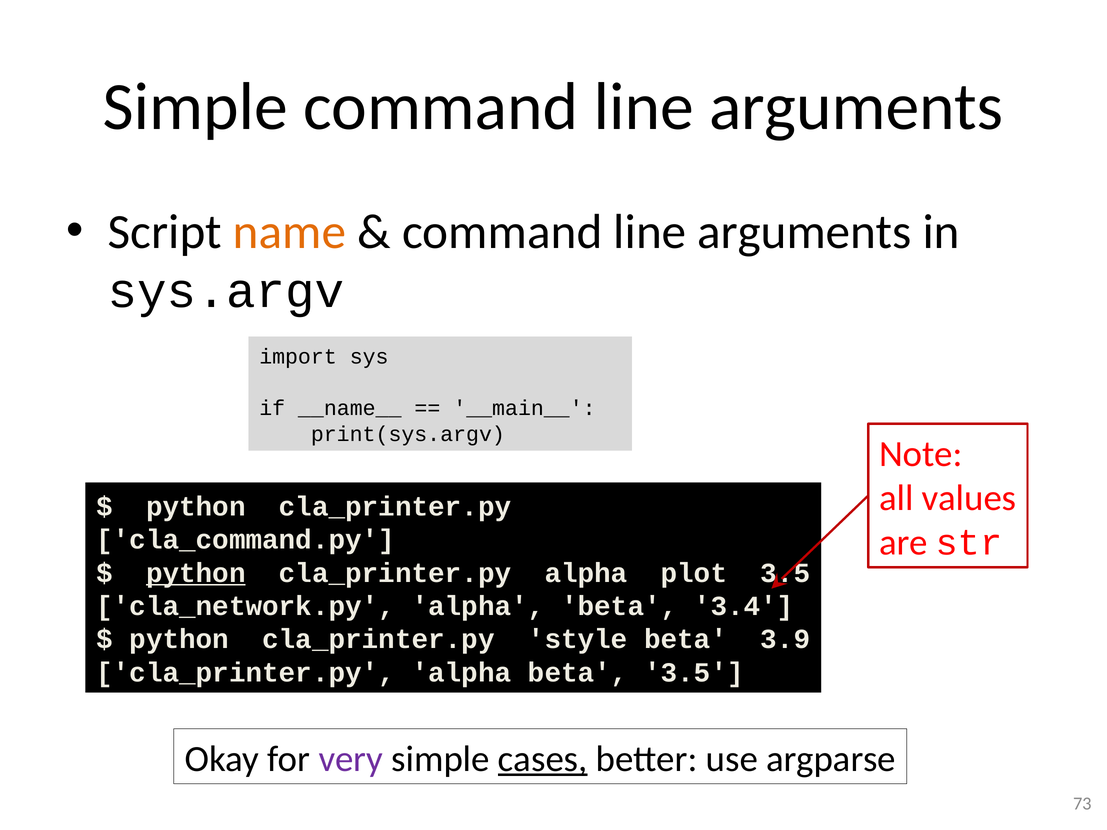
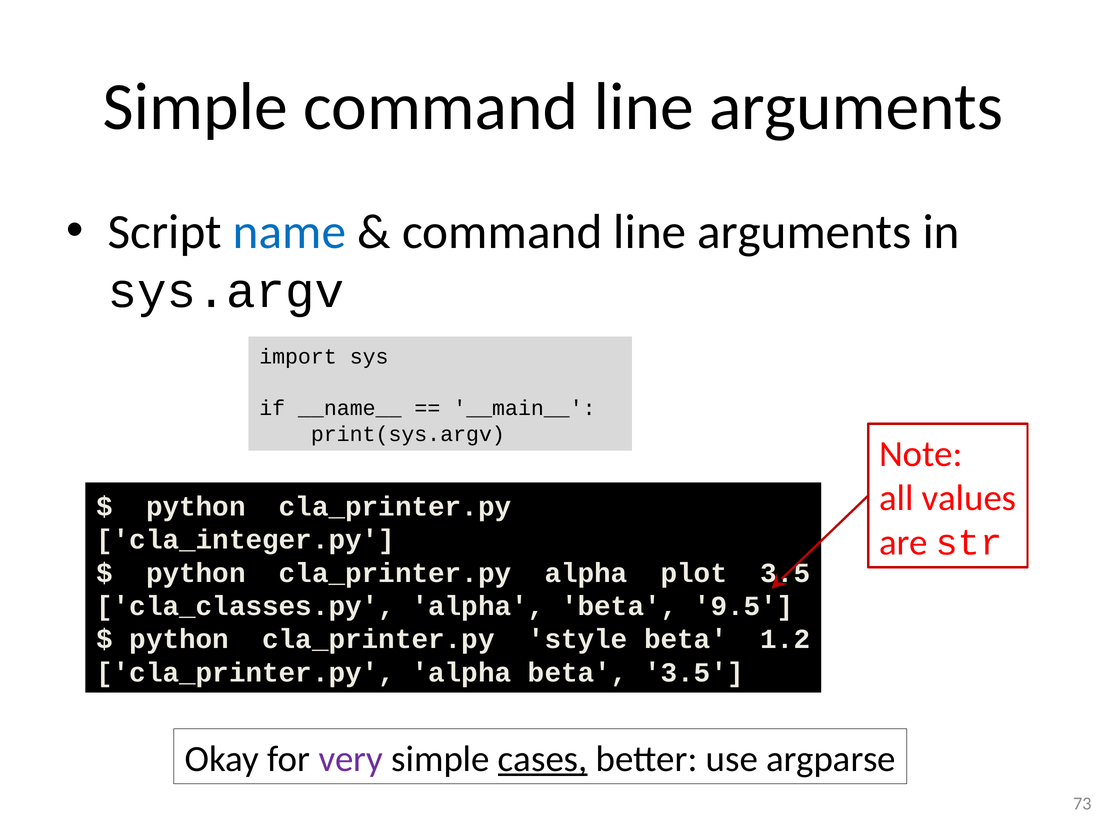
name colour: orange -> blue
cla_command.py: cla_command.py -> cla_integer.py
python at (196, 573) underline: present -> none
cla_network.py: cla_network.py -> cla_classes.py
3.4: 3.4 -> 9.5
3.9: 3.9 -> 1.2
